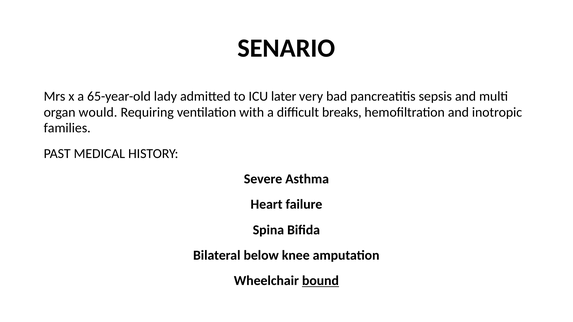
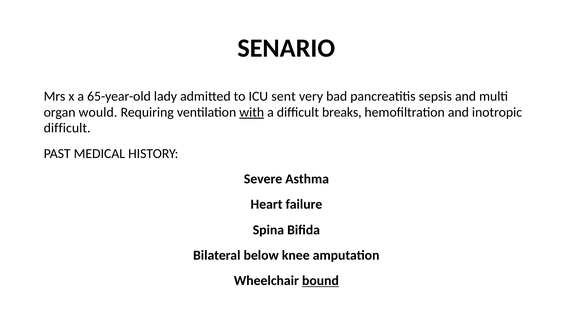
later: later -> sent
with underline: none -> present
families at (67, 128): families -> difficult
